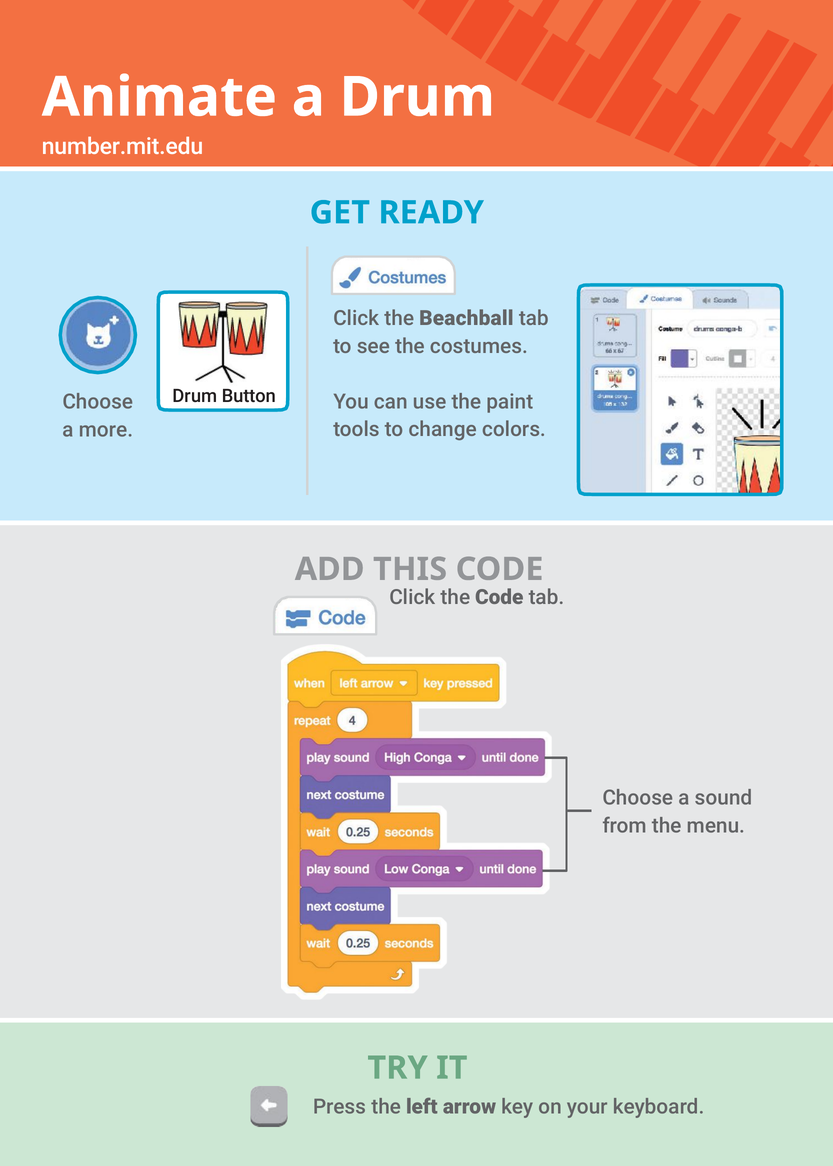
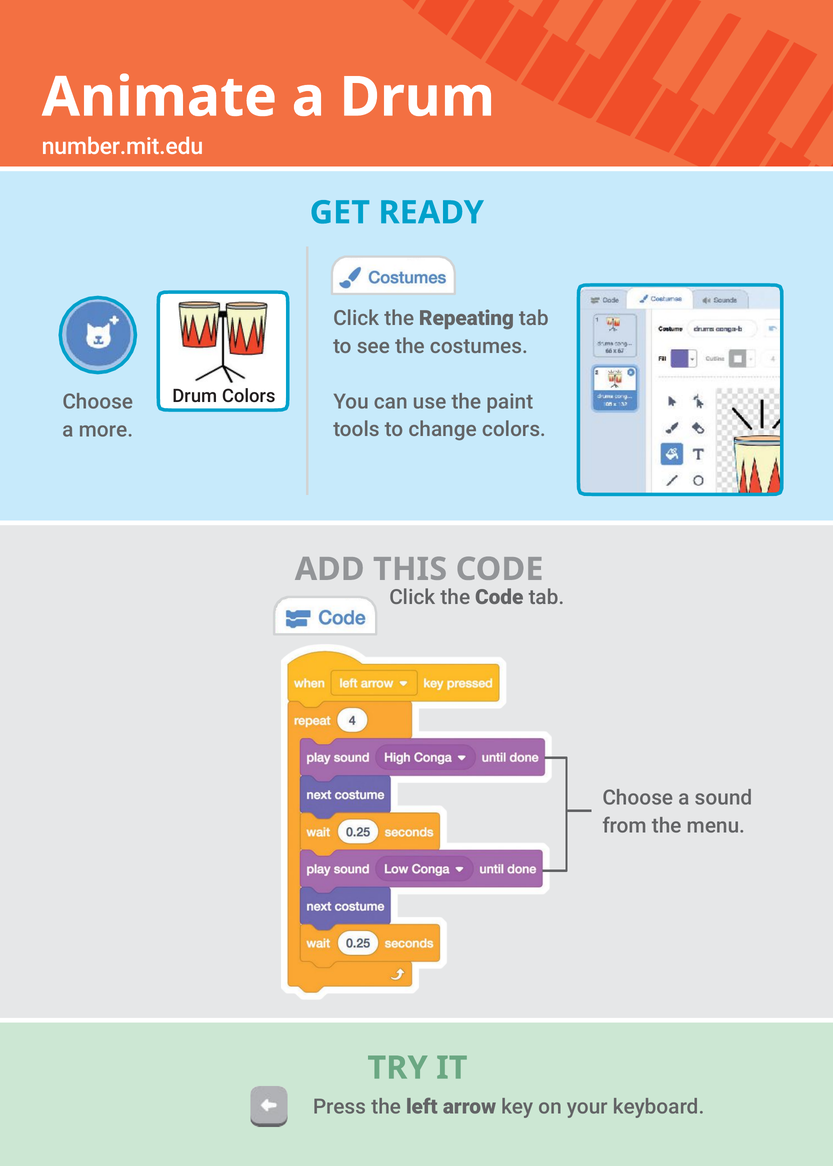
Beachball: Beachball -> Repeating
Drum Button: Button -> Colors
